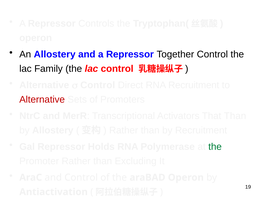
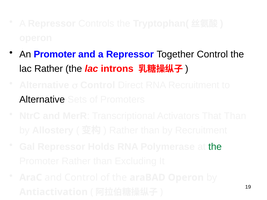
An Allostery: Allostery -> Promoter
lac Family: Family -> Rather
lac control: control -> introns
Alternative at (42, 100) colour: red -> black
